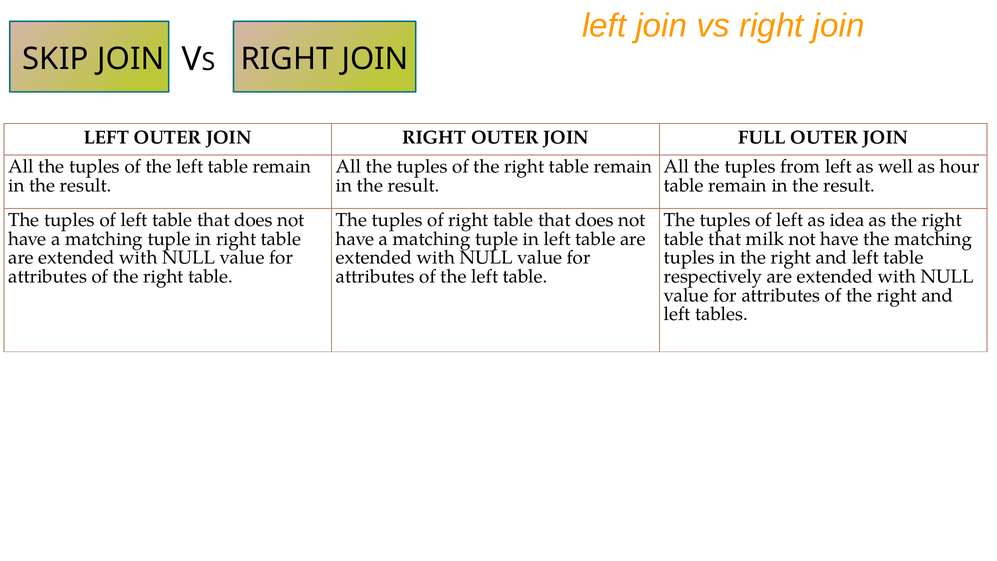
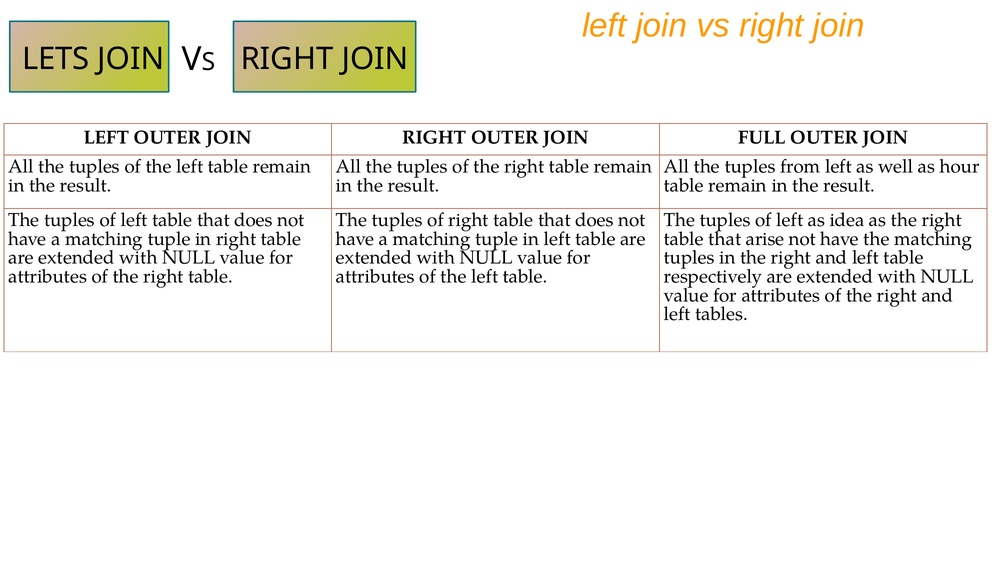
SKIP: SKIP -> LETS
milk: milk -> arise
